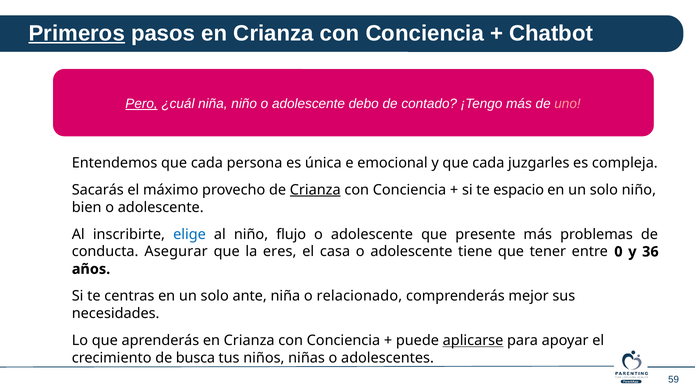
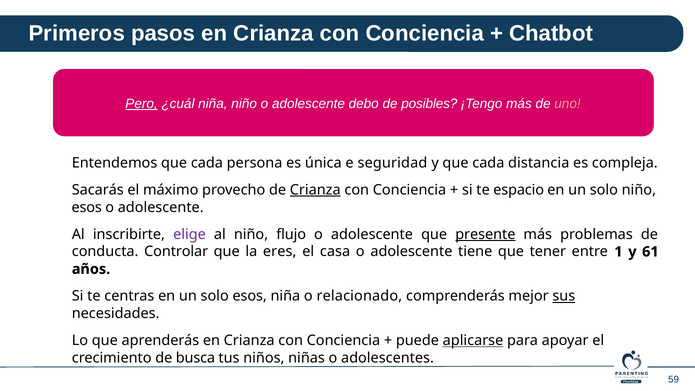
Primeros underline: present -> none
contado: contado -> posibles
emocional: emocional -> seguridad
juzgarles: juzgarles -> distancia
bien at (87, 207): bien -> esos
elige colour: blue -> purple
presente underline: none -> present
Asegurar: Asegurar -> Controlar
0: 0 -> 1
36: 36 -> 61
solo ante: ante -> esos
sus underline: none -> present
